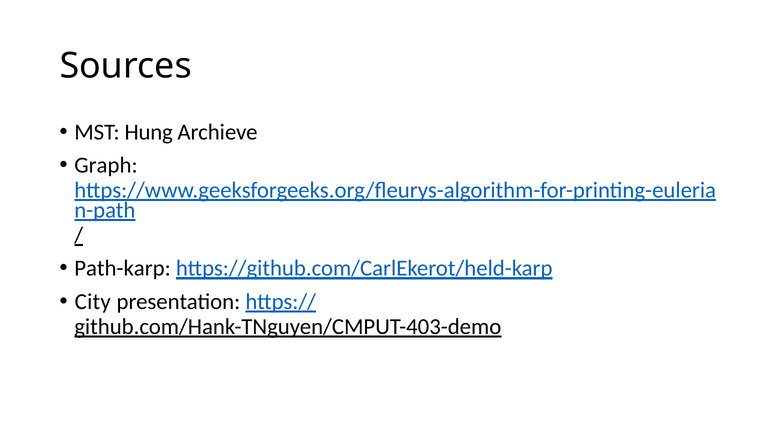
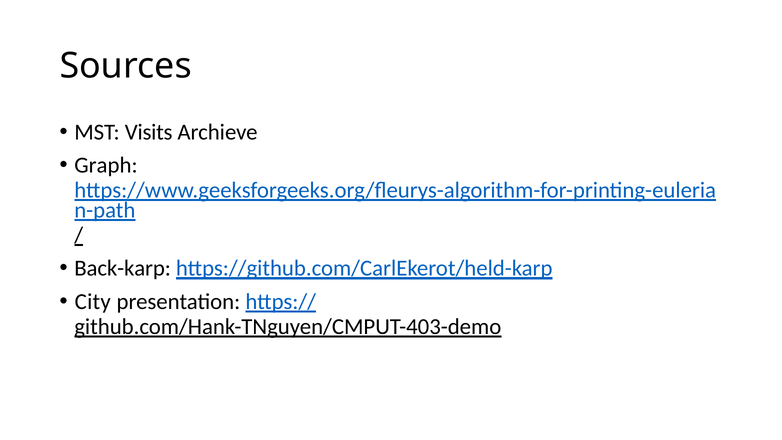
Hung: Hung -> Visits
Path-karp: Path-karp -> Back-karp
